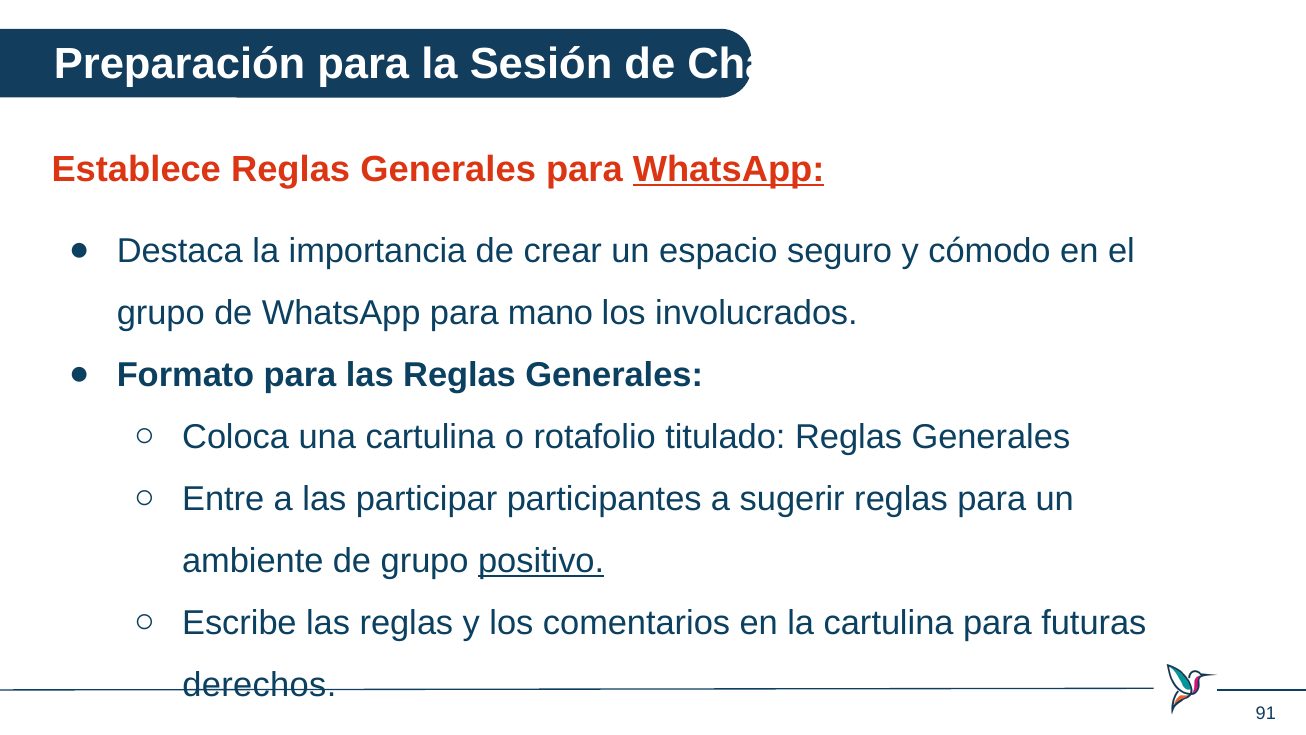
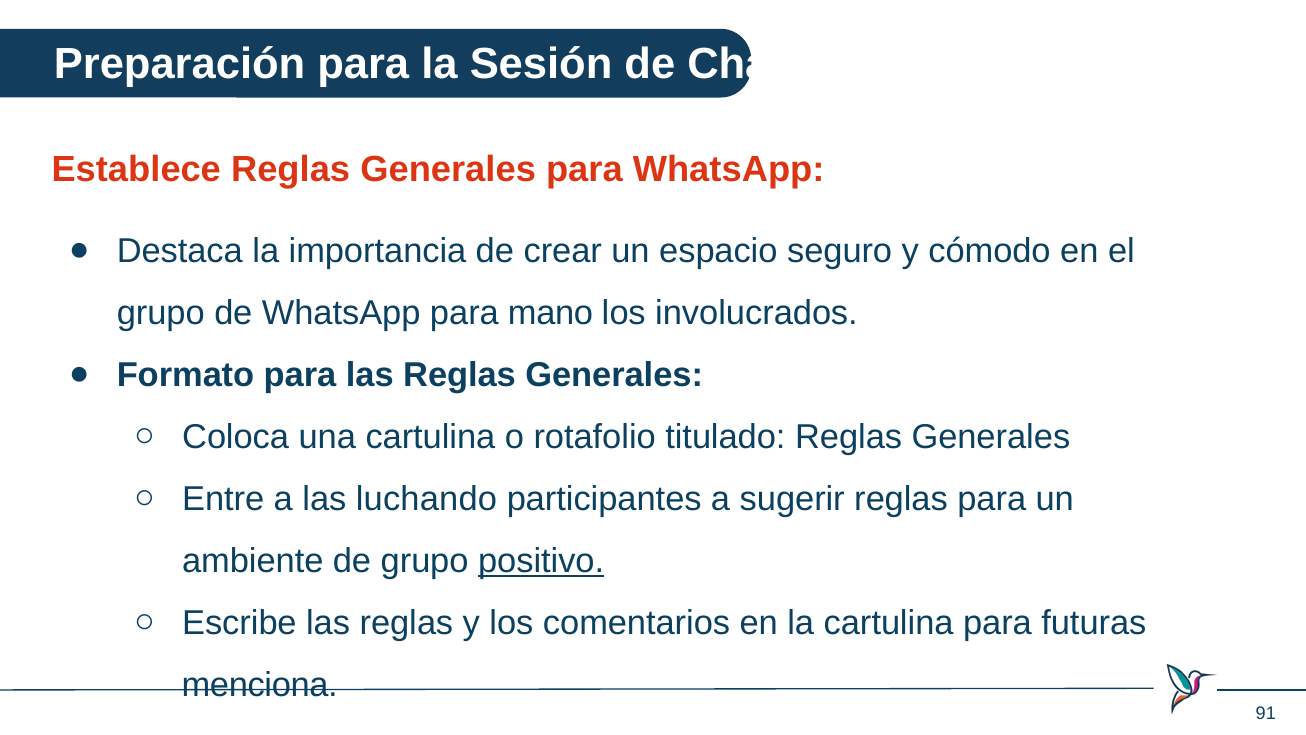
WhatsApp at (729, 170) underline: present -> none
participar: participar -> luchando
derechos: derechos -> menciona
